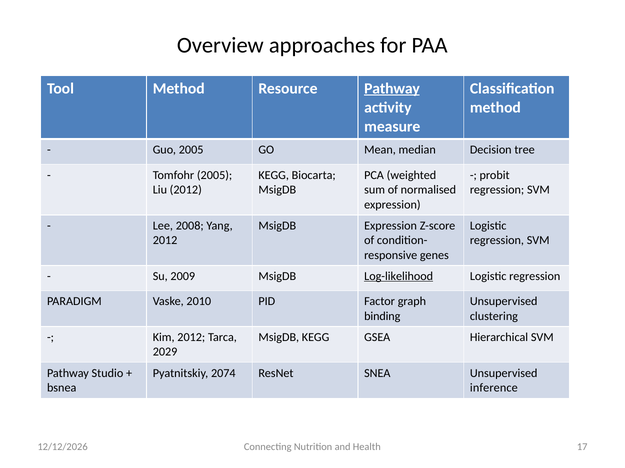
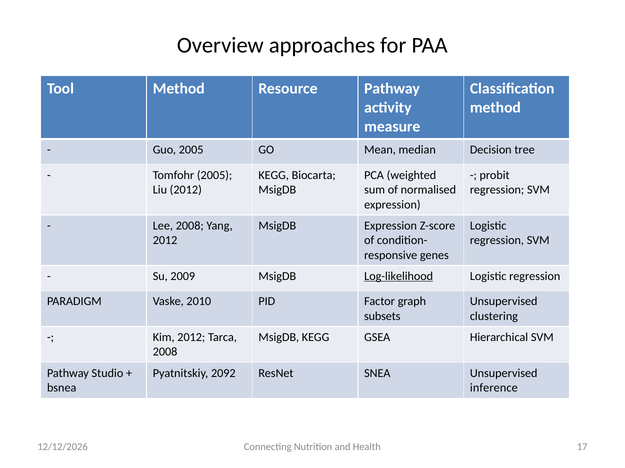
Pathway at (392, 89) underline: present -> none
binding: binding -> subsets
2029 at (165, 353): 2029 -> 2008
2074: 2074 -> 2092
